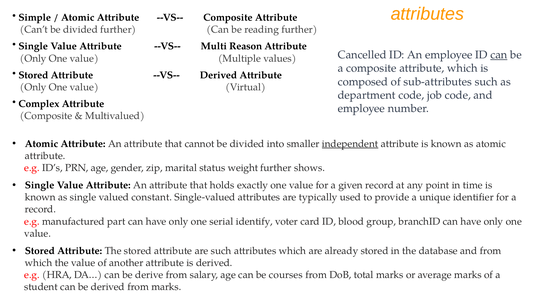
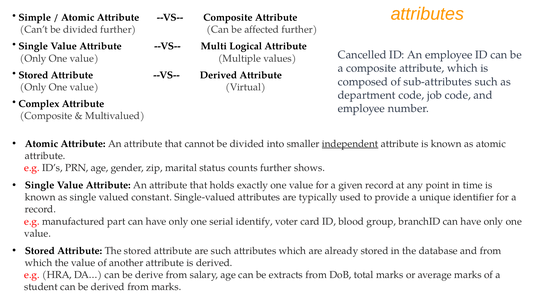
reading: reading -> affected
Reason: Reason -> Logical
can at (499, 55) underline: present -> none
weight: weight -> counts
courses: courses -> extracts
